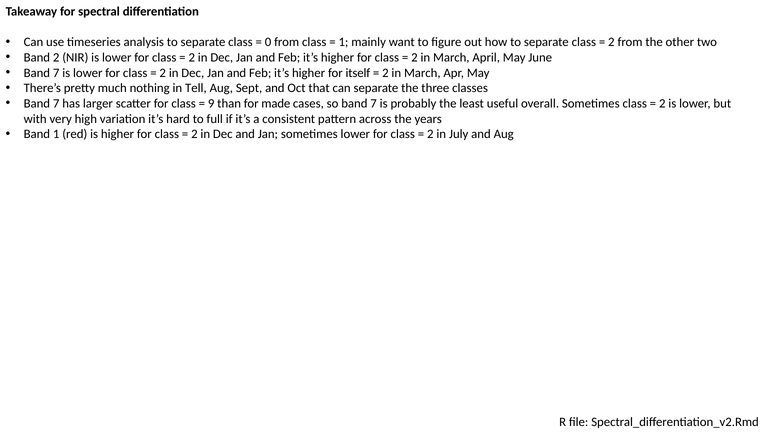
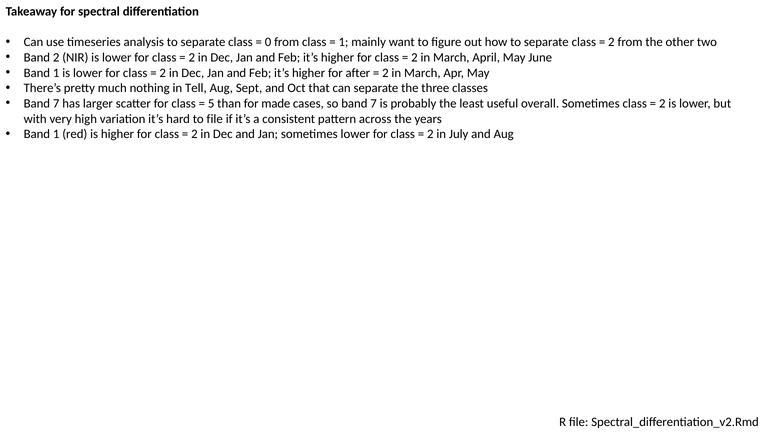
7 at (56, 73): 7 -> 1
itself: itself -> after
9: 9 -> 5
to full: full -> file
